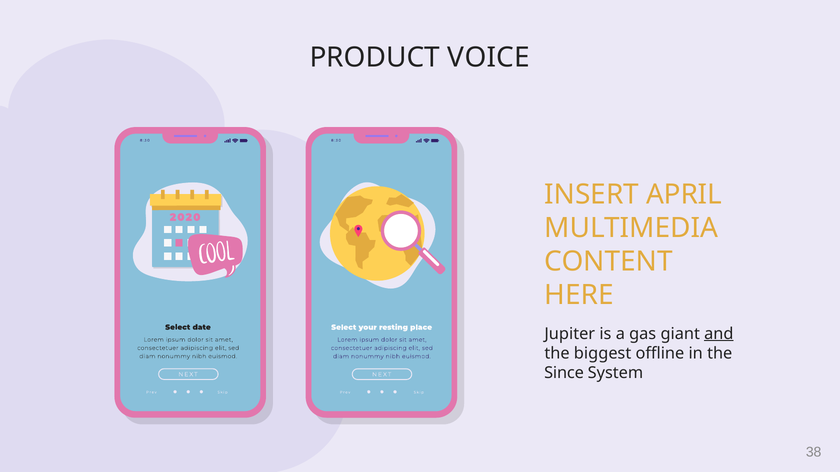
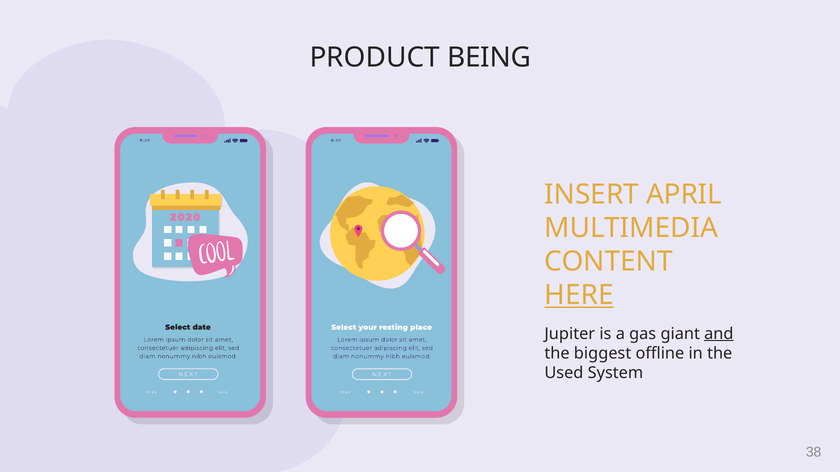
VOICE: VOICE -> BEING
HERE underline: none -> present
Since: Since -> Used
